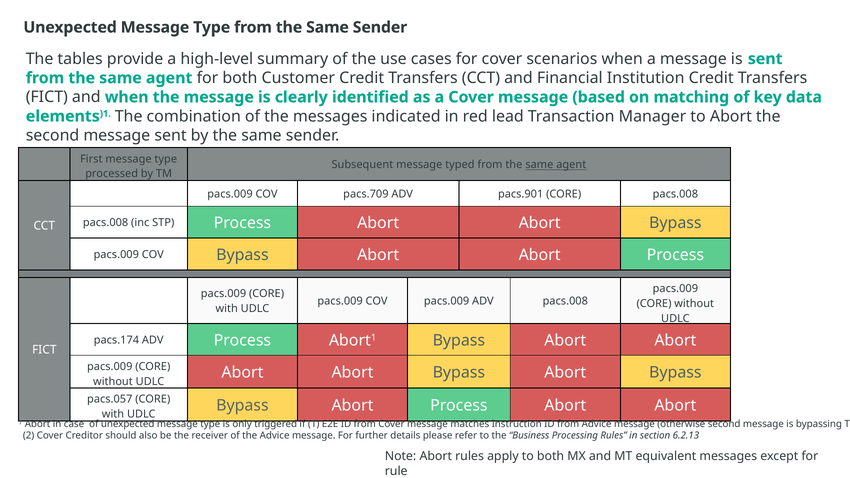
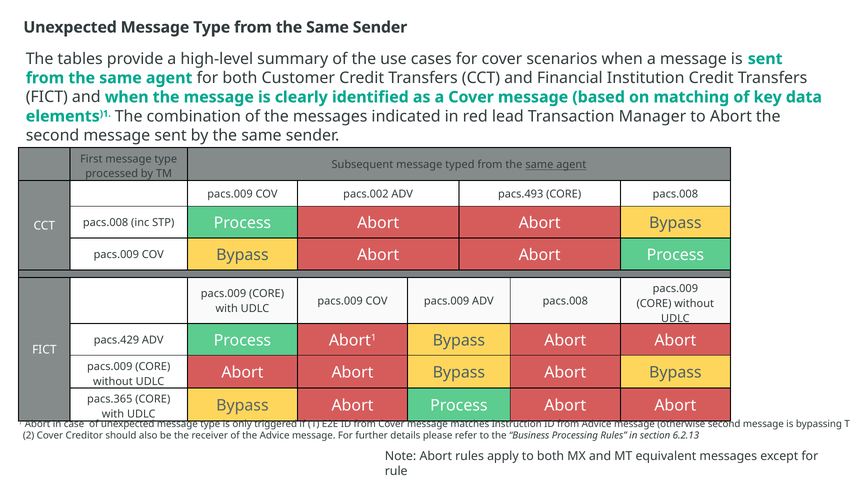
pacs.709: pacs.709 -> pacs.002
pacs.901: pacs.901 -> pacs.493
pacs.174: pacs.174 -> pacs.429
pacs.057: pacs.057 -> pacs.365
